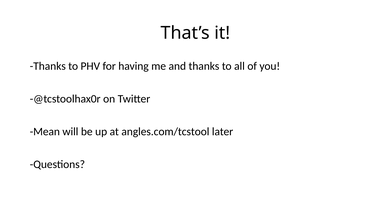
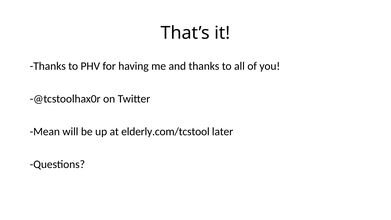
angles.com/tcstool: angles.com/tcstool -> elderly.com/tcstool
